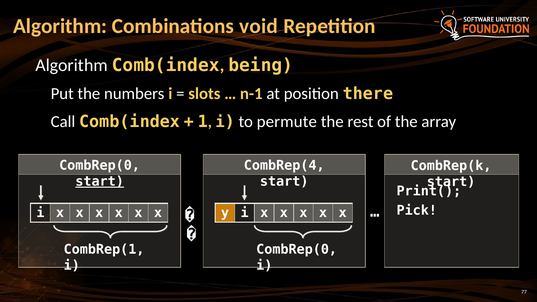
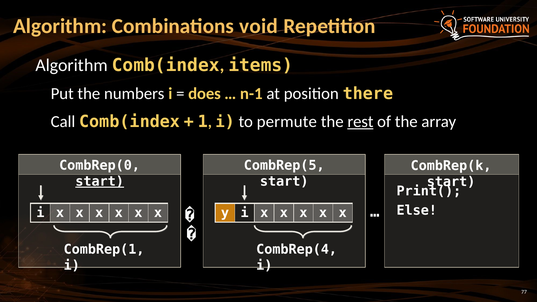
being: being -> items
slots: slots -> does
rest underline: none -> present
CombRep(4: CombRep(4 -> CombRep(5
Pick: Pick -> Else
CombRep(0 at (297, 249): CombRep(0 -> CombRep(4
